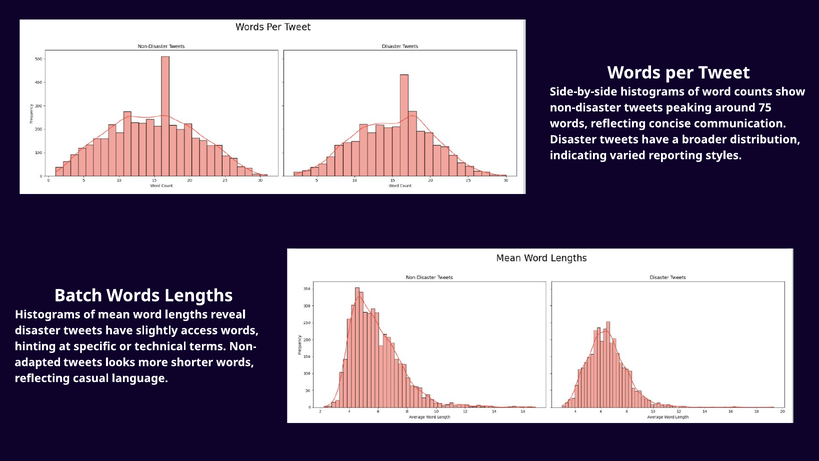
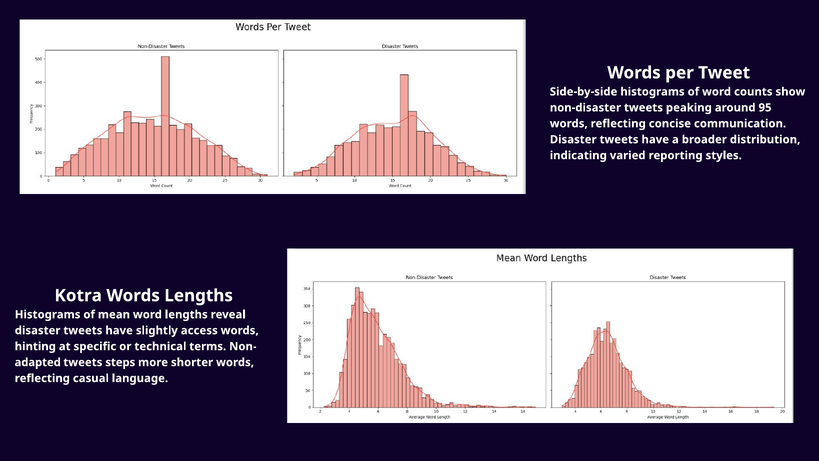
75: 75 -> 95
Batch: Batch -> Kotra
looks: looks -> steps
